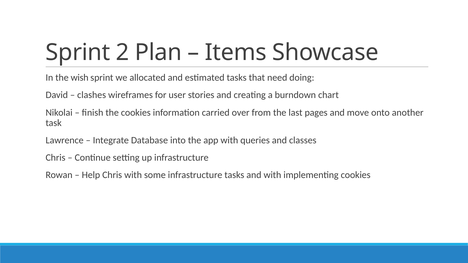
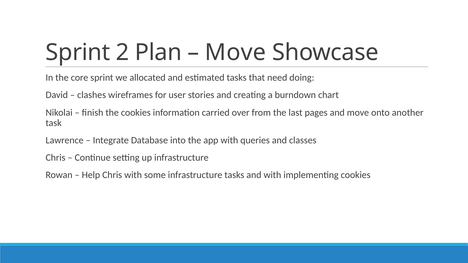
Items at (236, 52): Items -> Move
wish: wish -> core
